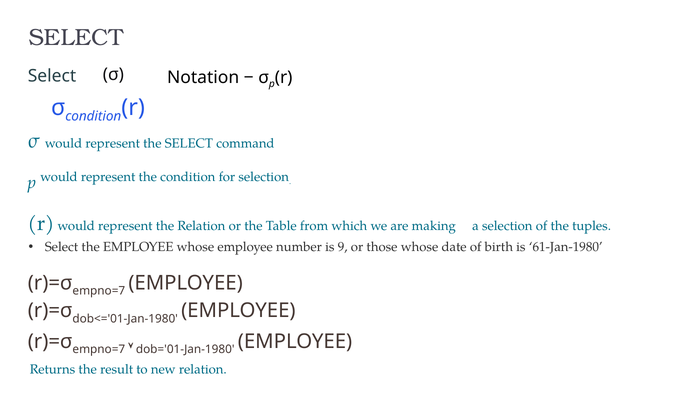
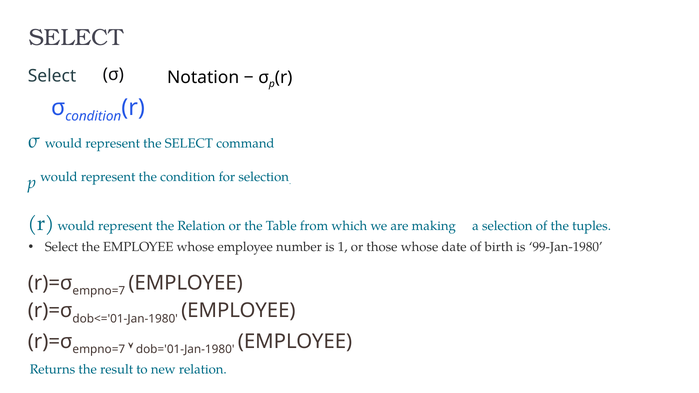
9: 9 -> 1
61-Jan-1980: 61-Jan-1980 -> 99-Jan-1980
